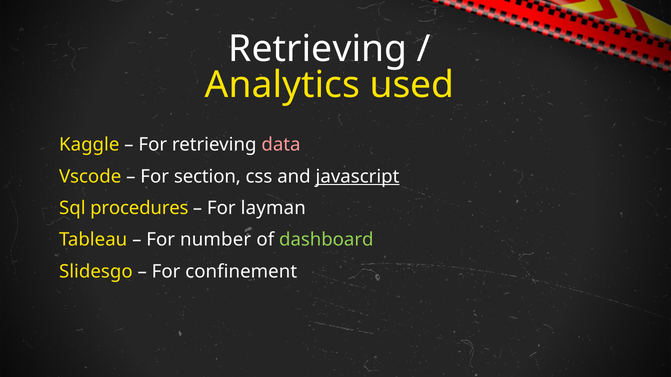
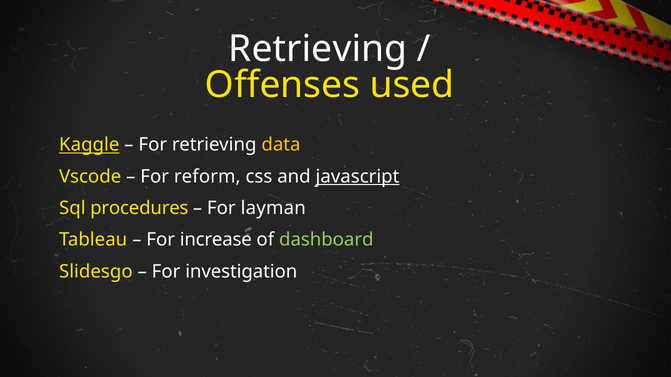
Analytics: Analytics -> Offenses
Kaggle underline: none -> present
data colour: pink -> yellow
section: section -> reform
number: number -> increase
confinement: confinement -> investigation
